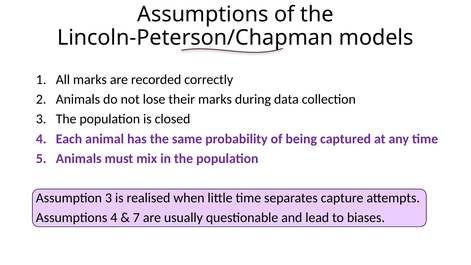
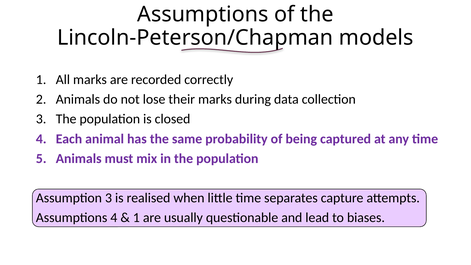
7 at (136, 218): 7 -> 1
